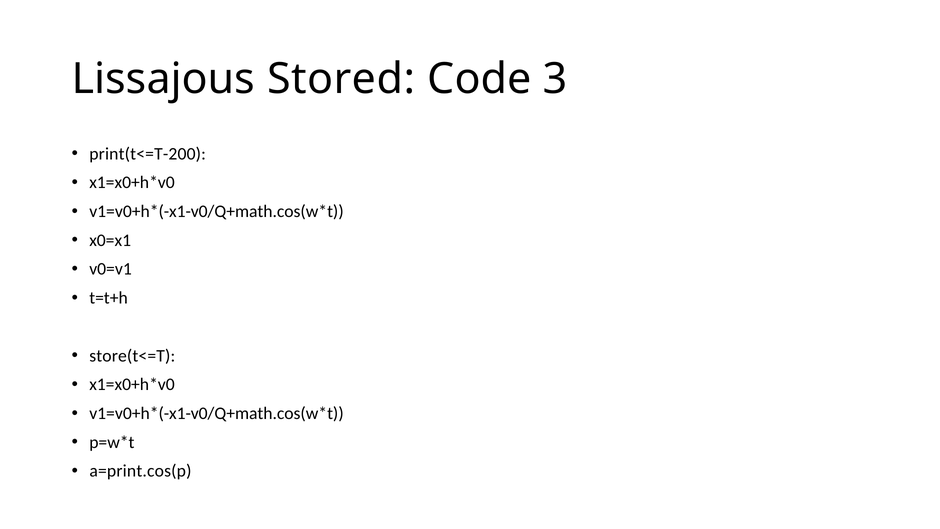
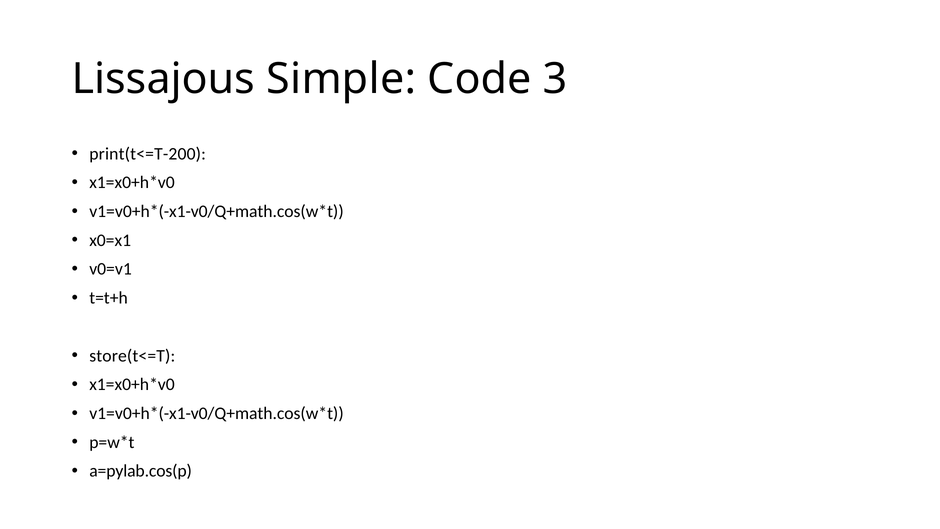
Stored: Stored -> Simple
a=print.cos(p: a=print.cos(p -> a=pylab.cos(p
